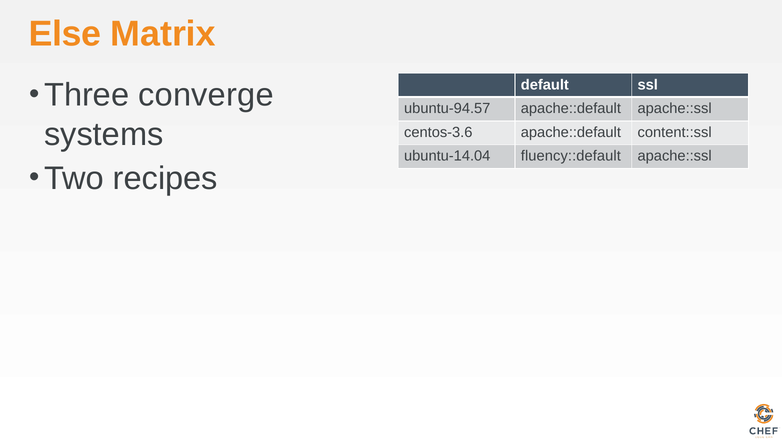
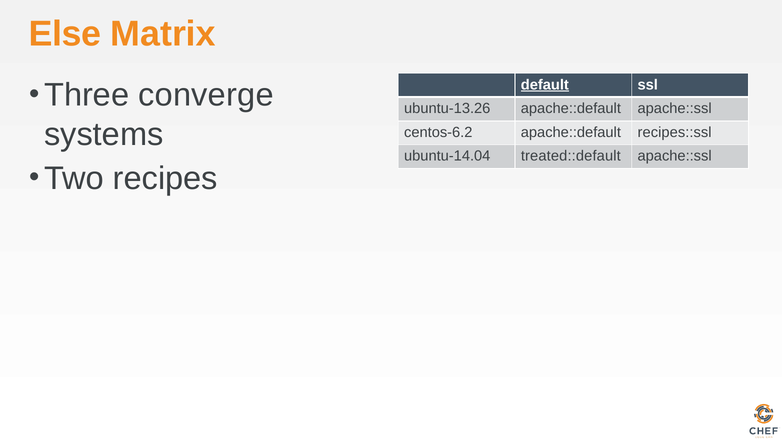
default underline: none -> present
ubuntu-94.57: ubuntu-94.57 -> ubuntu-13.26
centos-3.6: centos-3.6 -> centos-6.2
content::ssl: content::ssl -> recipes::ssl
fluency::default: fluency::default -> treated::default
